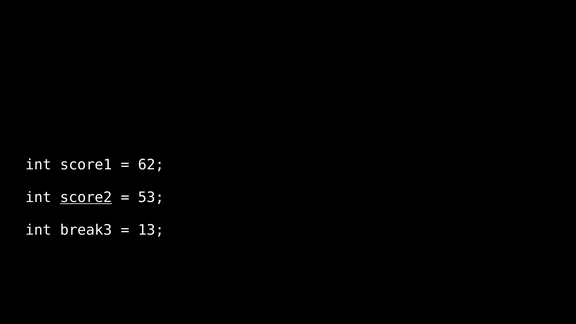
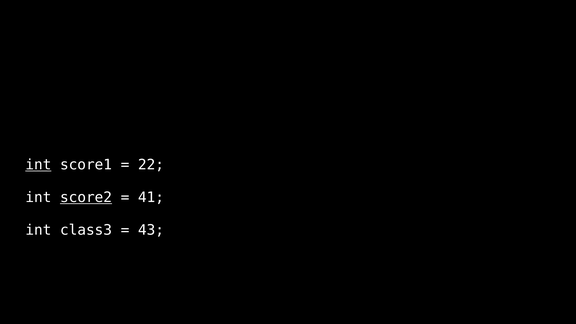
int at (38, 165) underline: none -> present
62: 62 -> 22
53: 53 -> 41
break3: break3 -> class3
13: 13 -> 43
